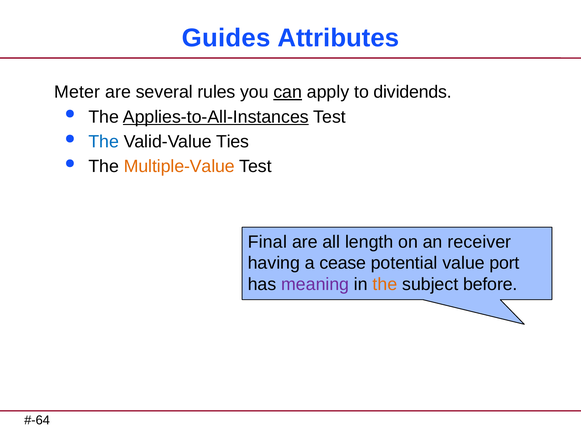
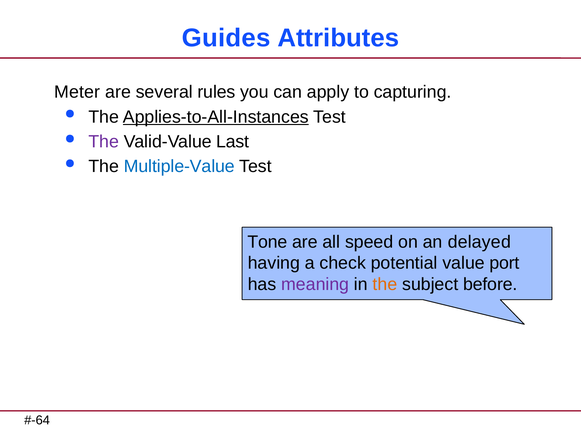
can underline: present -> none
dividends: dividends -> capturing
The at (104, 142) colour: blue -> purple
Ties: Ties -> Last
Multiple-Value colour: orange -> blue
Final: Final -> Tone
length: length -> speed
receiver: receiver -> delayed
cease: cease -> check
